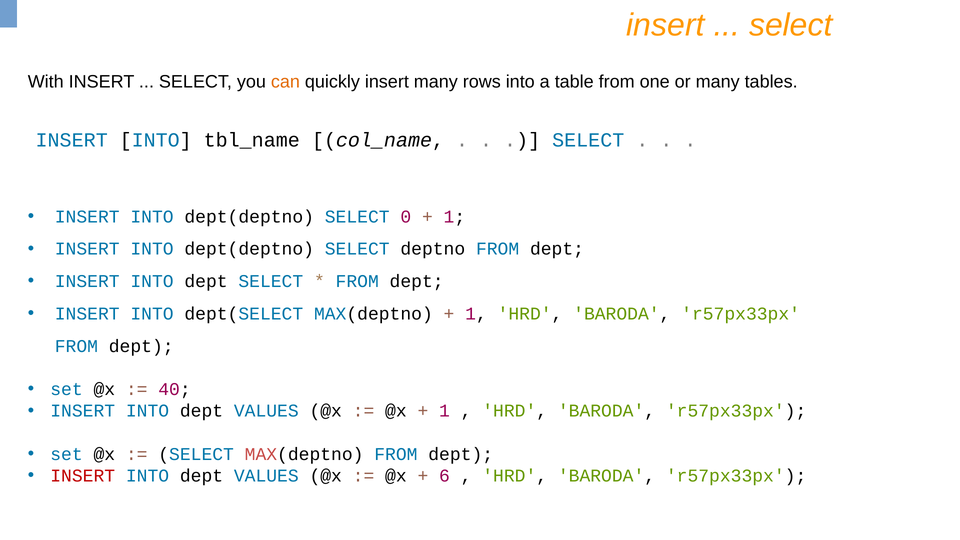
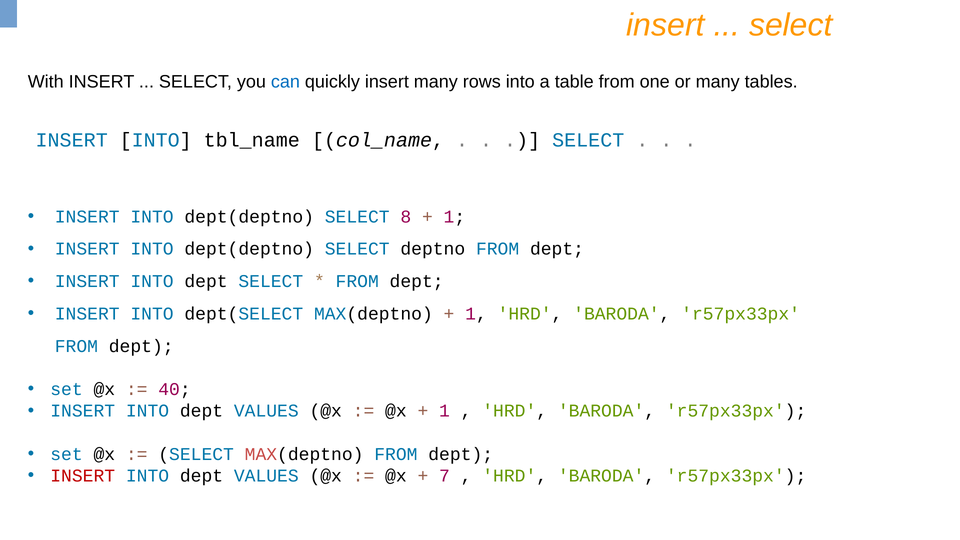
can colour: orange -> blue
0: 0 -> 8
6: 6 -> 7
